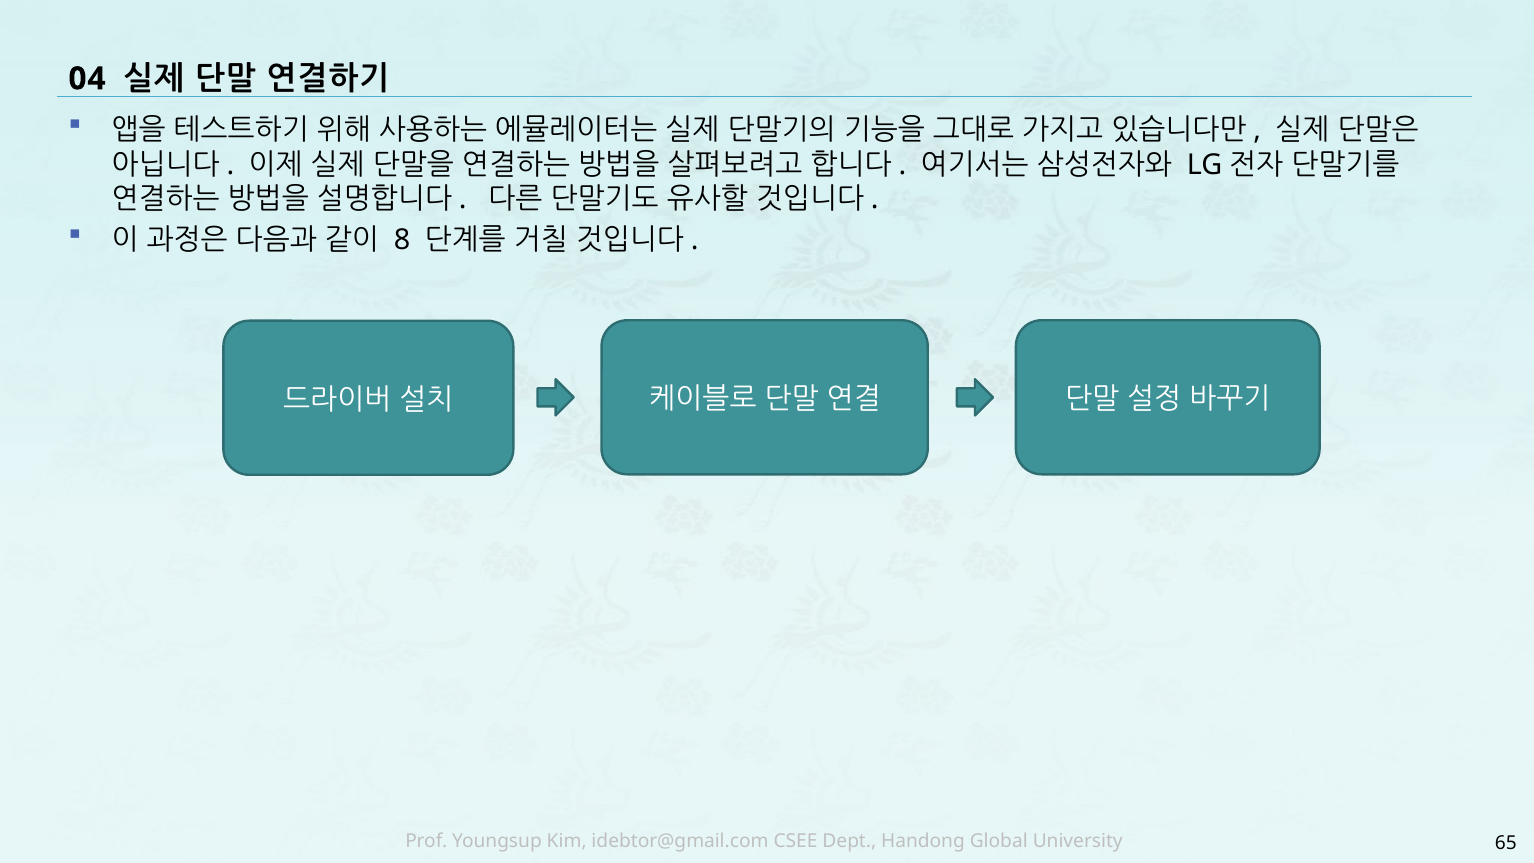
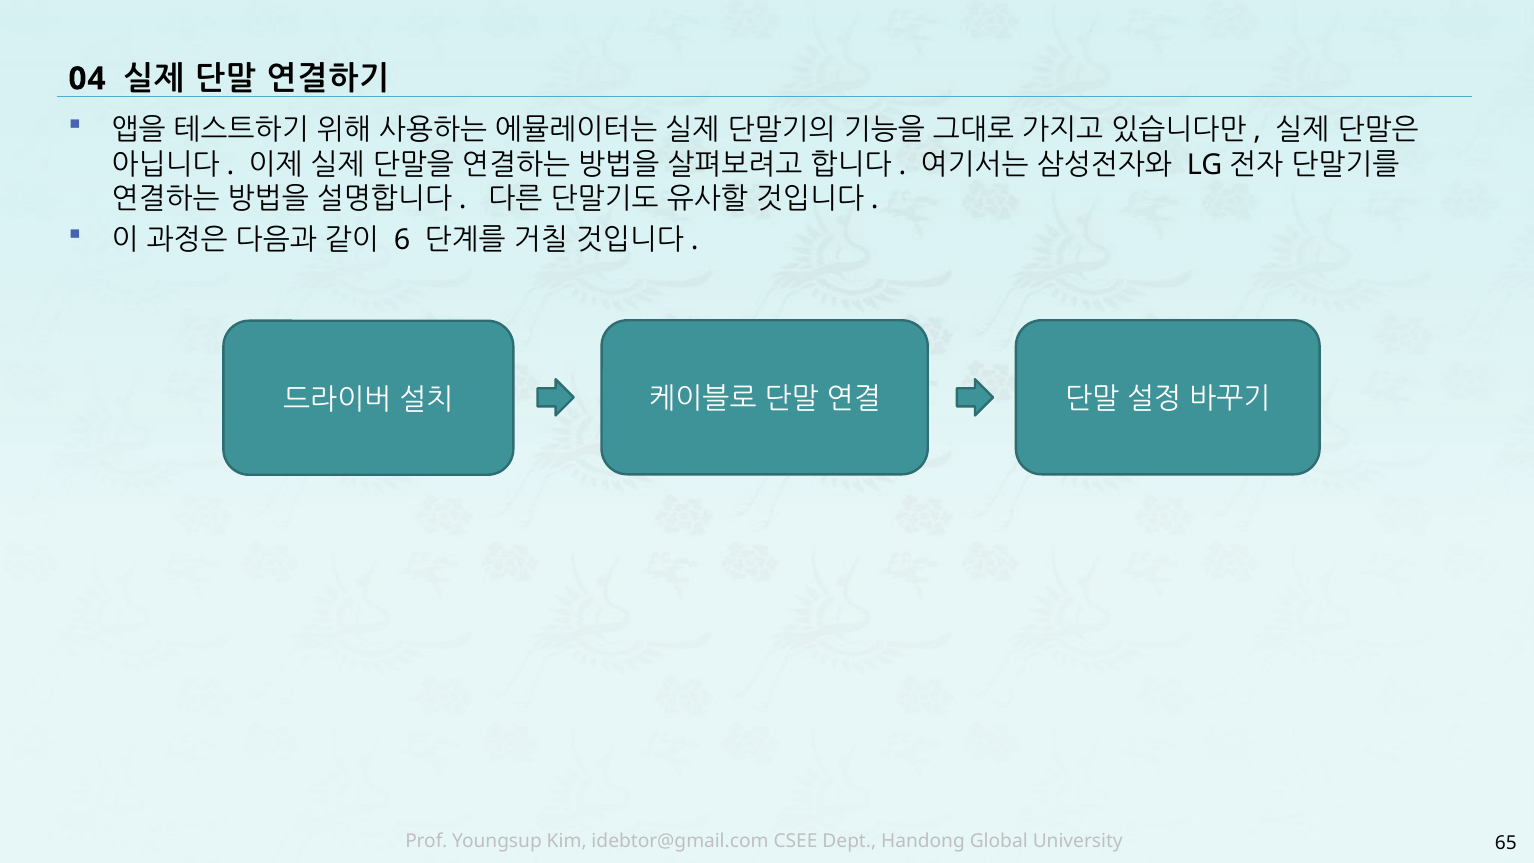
8: 8 -> 6
